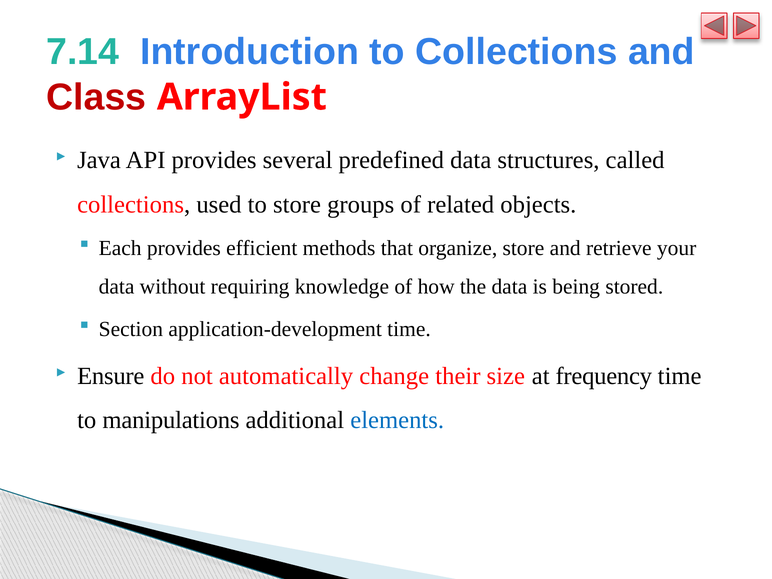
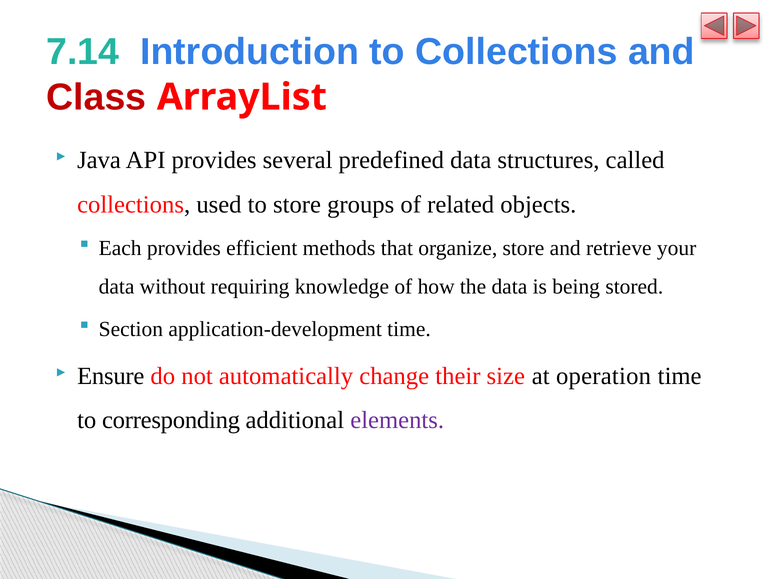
frequency: frequency -> operation
manipulations: manipulations -> corresponding
elements colour: blue -> purple
